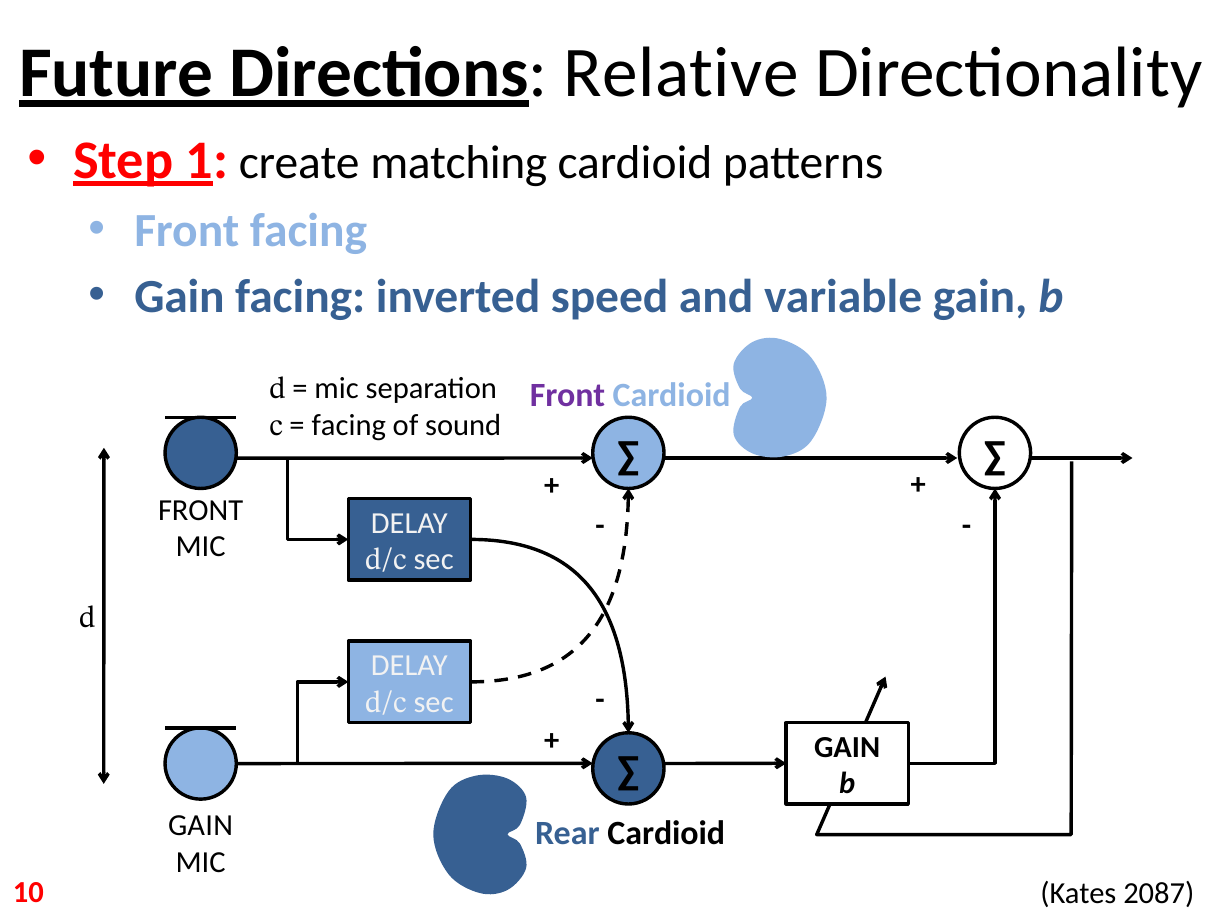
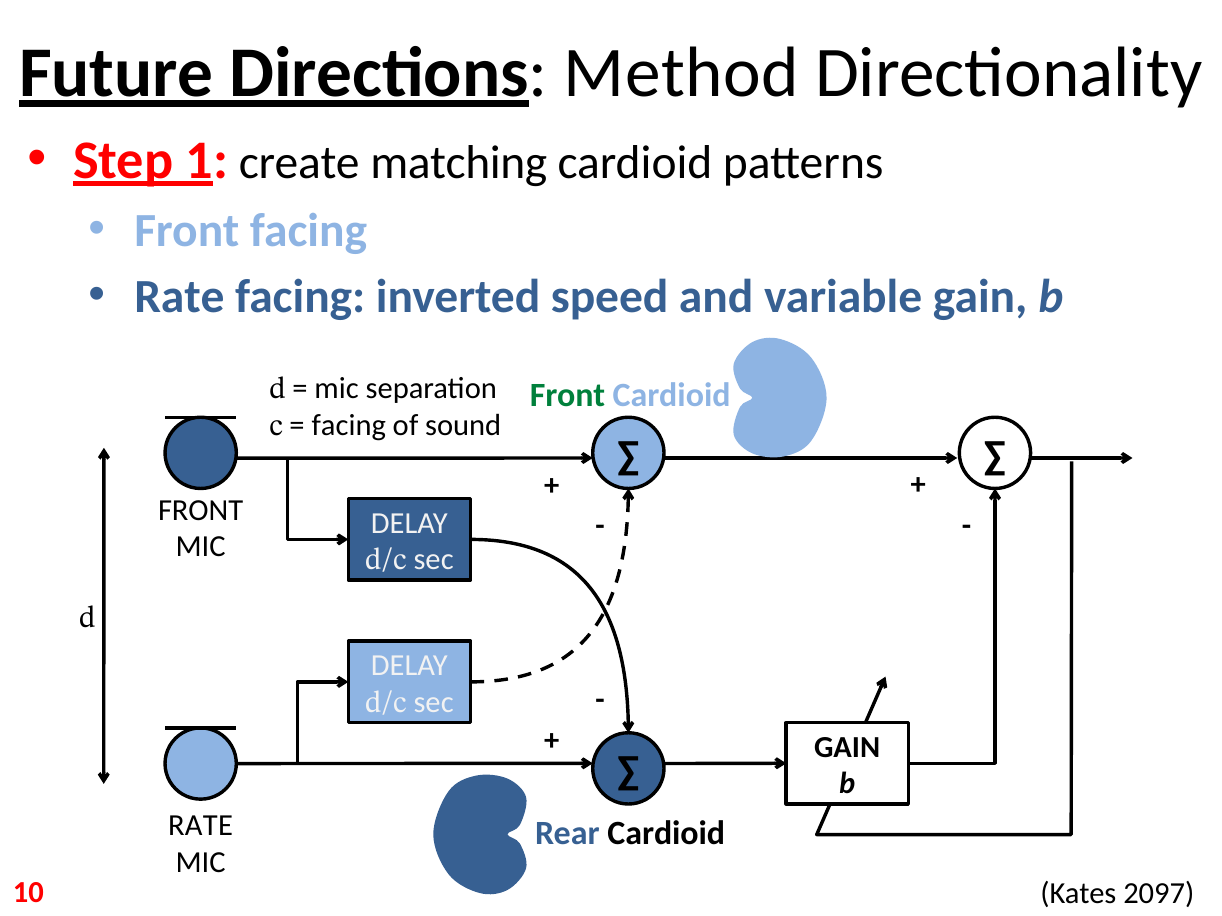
Relative: Relative -> Method
Gain at (179, 297): Gain -> Rate
Front at (567, 395) colour: purple -> green
GAIN at (200, 826): GAIN -> RATE
2087: 2087 -> 2097
